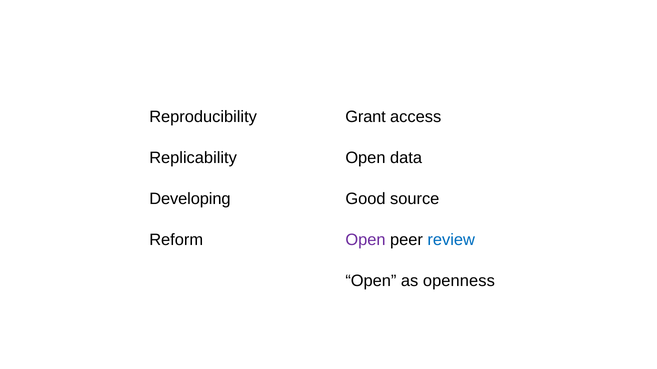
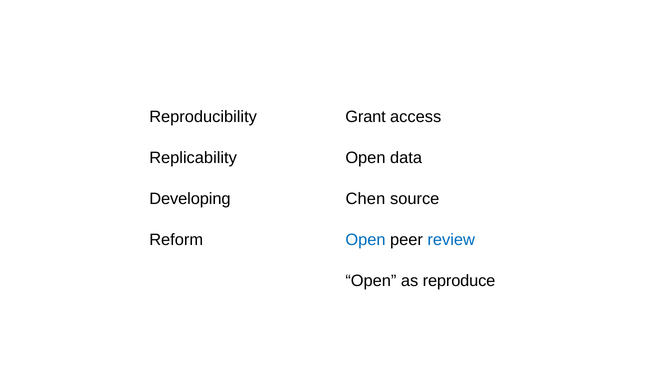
Good: Good -> Chen
Open at (365, 240) colour: purple -> blue
openness: openness -> reproduce
